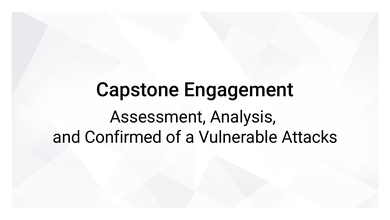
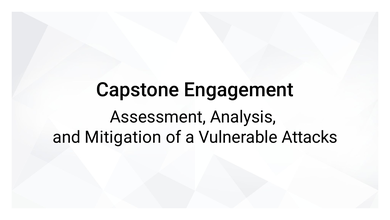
Confirmed: Confirmed -> Mitigation
